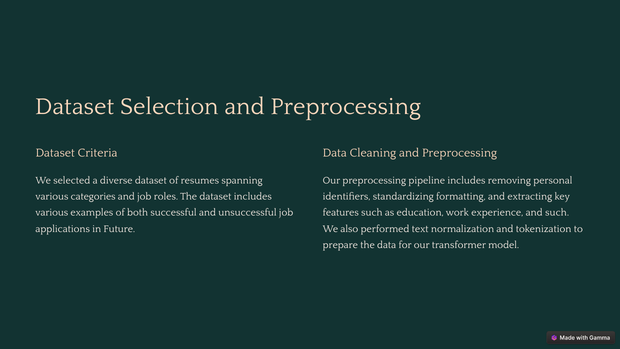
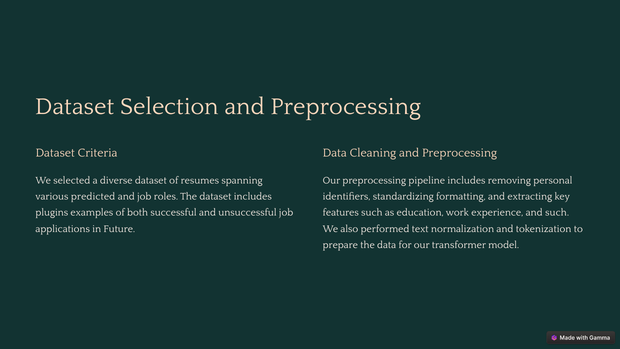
categories: categories -> predicted
various at (52, 212): various -> plugins
